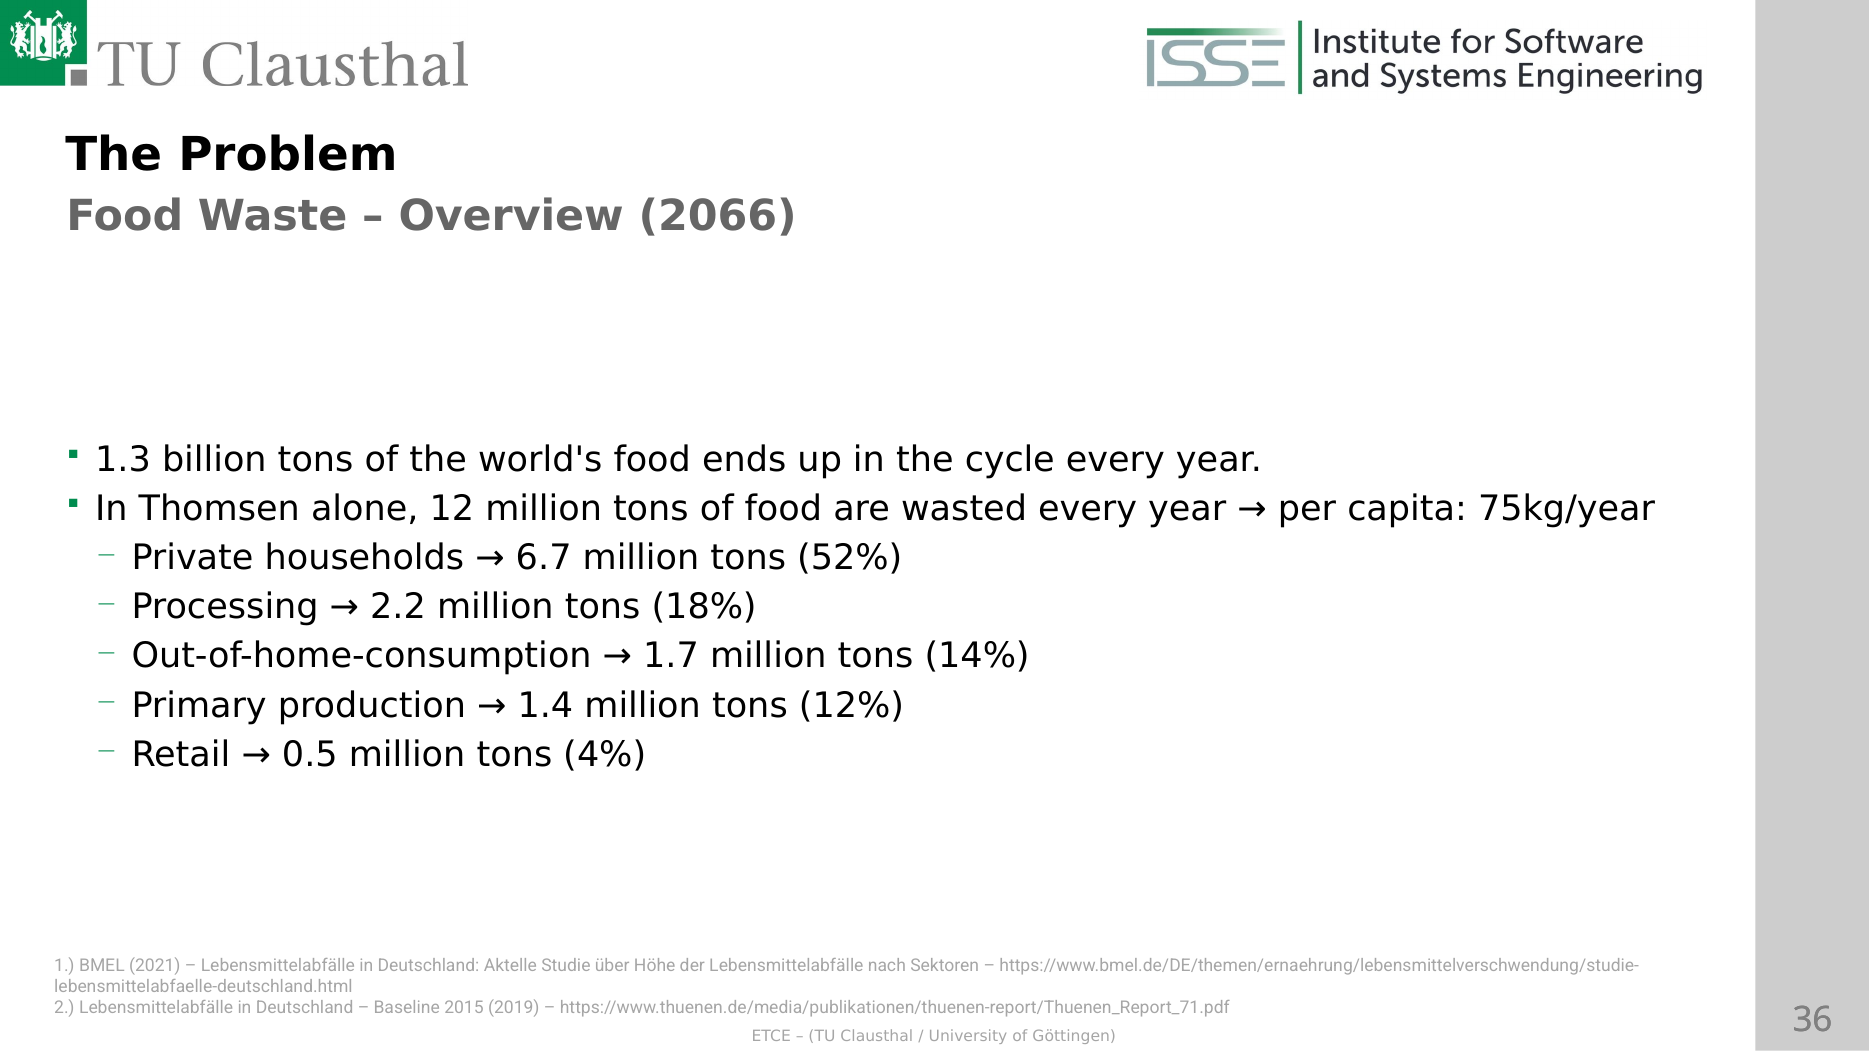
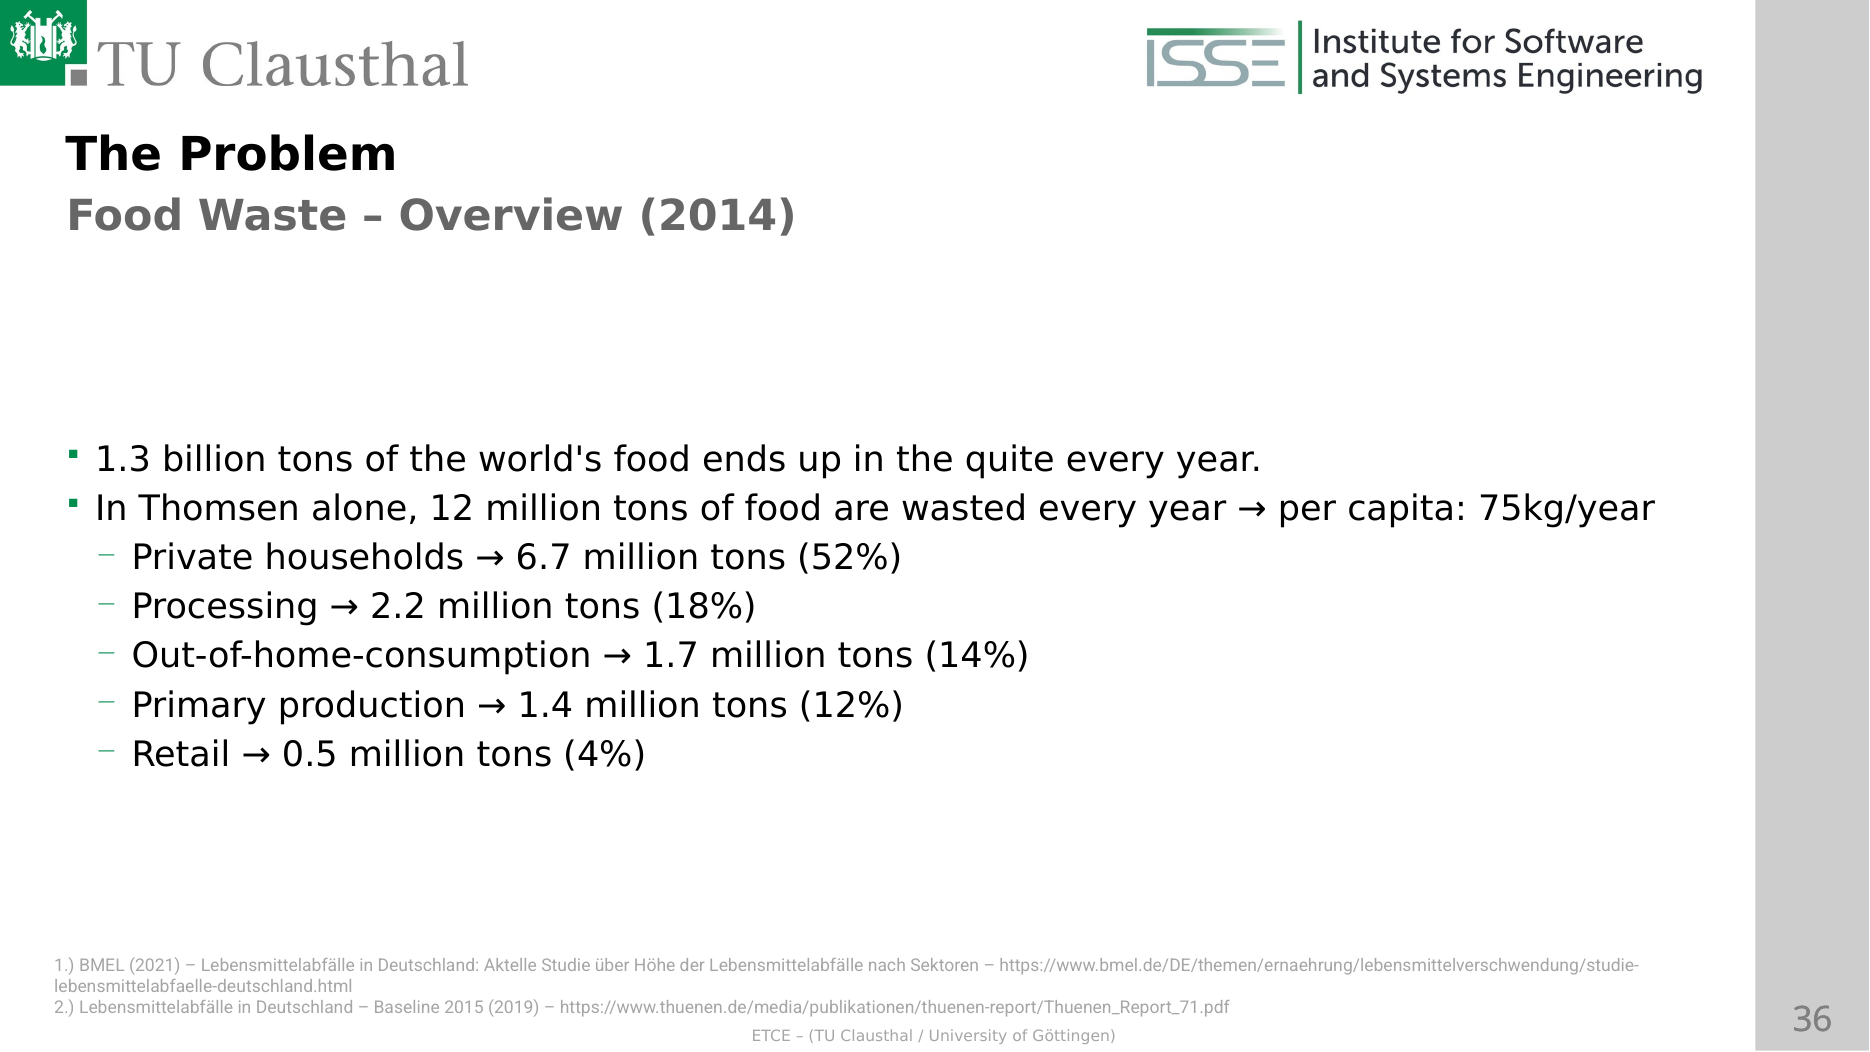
2066: 2066 -> 2014
cycle: cycle -> quite
